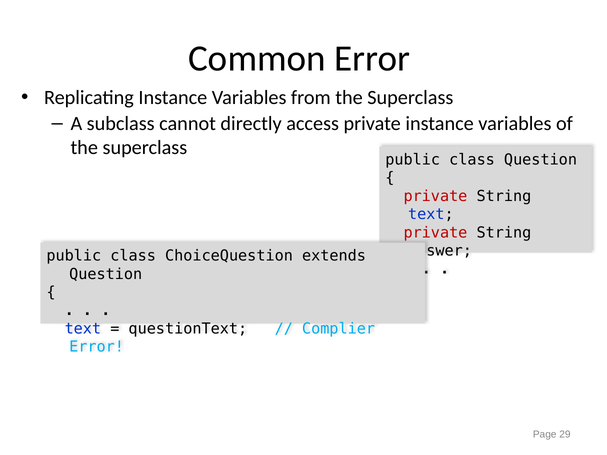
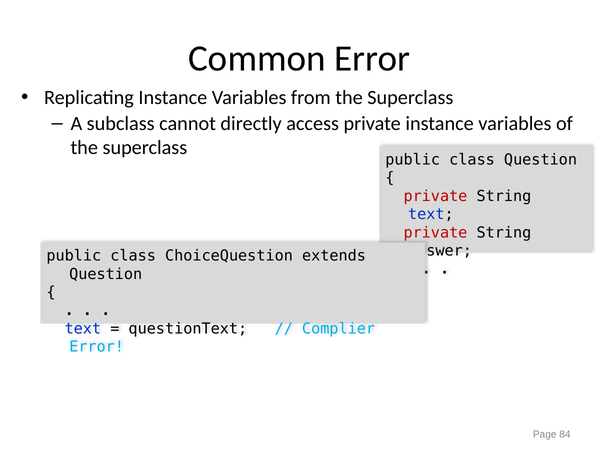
29: 29 -> 84
